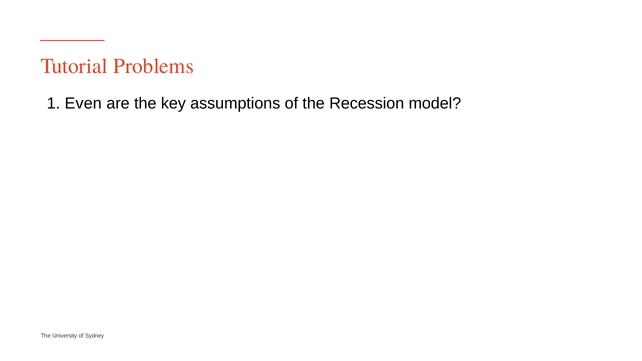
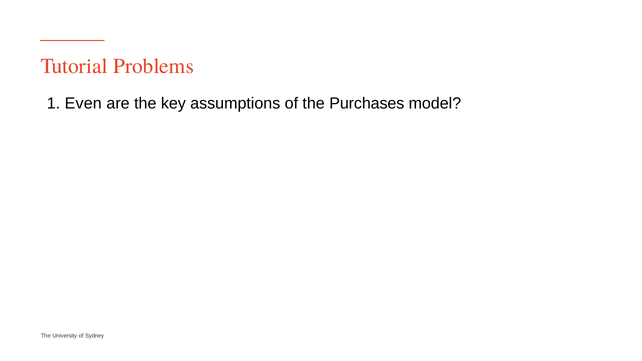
Recession: Recession -> Purchases
